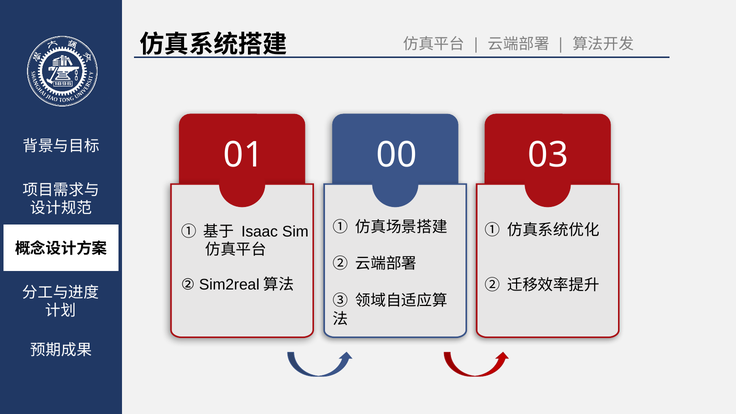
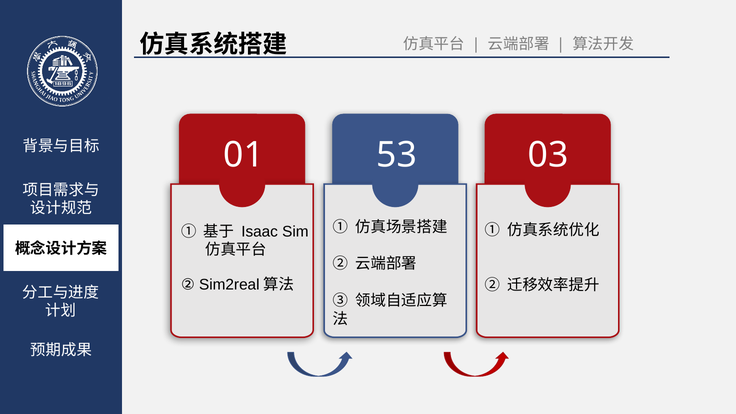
00: 00 -> 53
